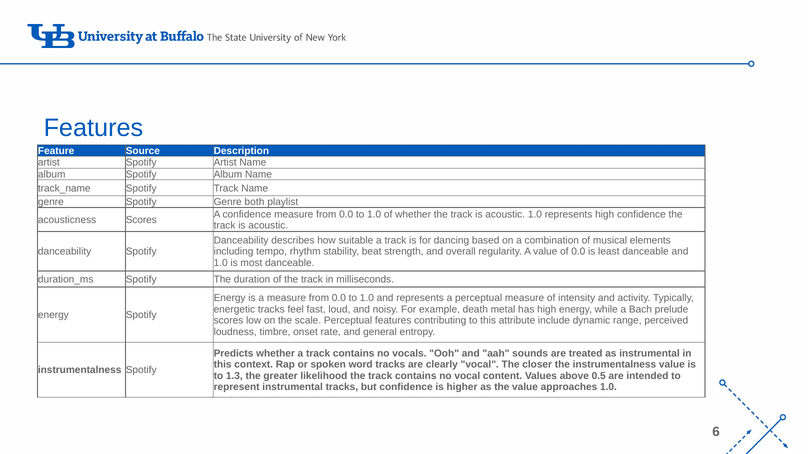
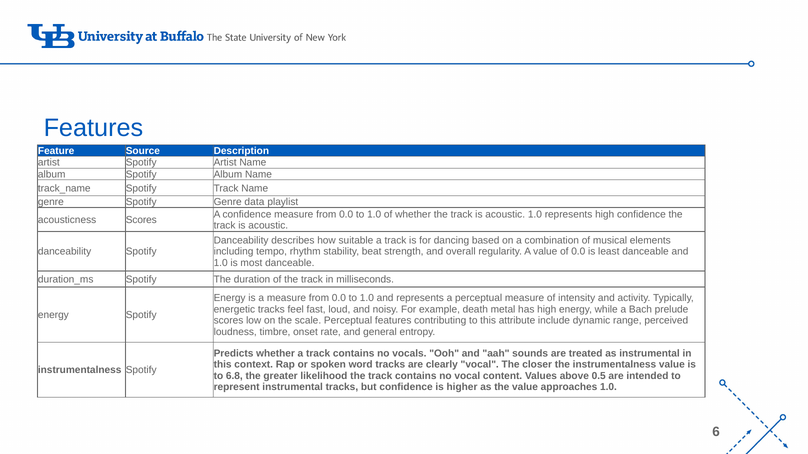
both: both -> data
1.3: 1.3 -> 6.8
